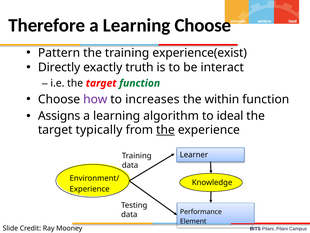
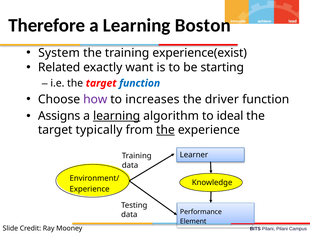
Learning Choose: Choose -> Boston
Pattern: Pattern -> System
Directly: Directly -> Related
truth: truth -> want
interact: interact -> starting
function at (140, 83) colour: green -> blue
within: within -> driver
learning at (117, 116) underline: none -> present
